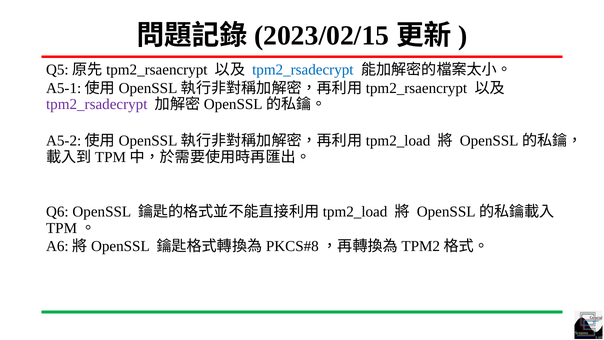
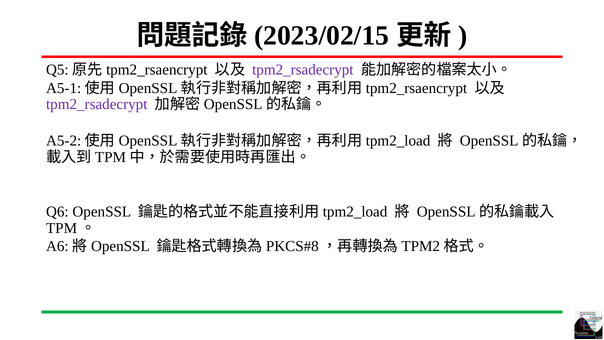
tpm2_rsadecrypt at (303, 70) colour: blue -> purple
